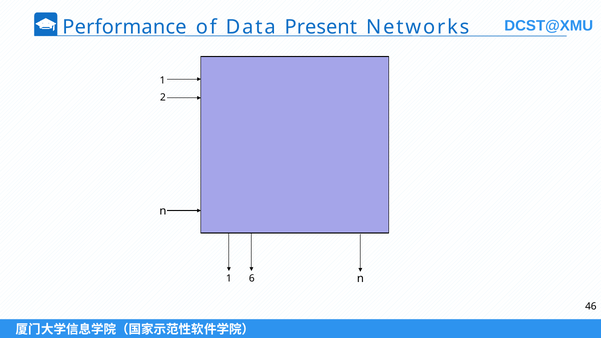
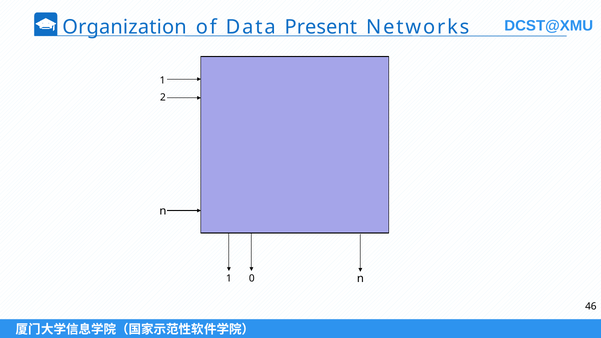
Performance: Performance -> Organization
6: 6 -> 0
